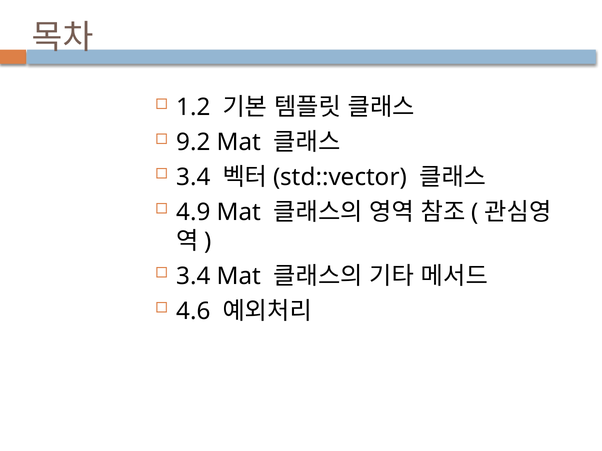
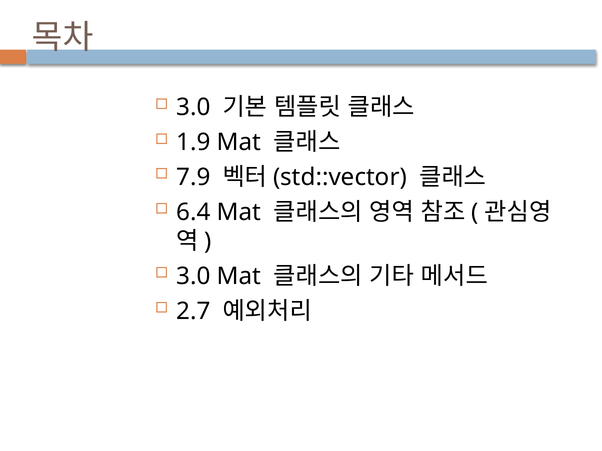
1.2 at (193, 107): 1.2 -> 3.0
9.2: 9.2 -> 1.9
3.4 at (193, 177): 3.4 -> 7.9
4.9: 4.9 -> 6.4
3.4 at (193, 276): 3.4 -> 3.0
4.6: 4.6 -> 2.7
